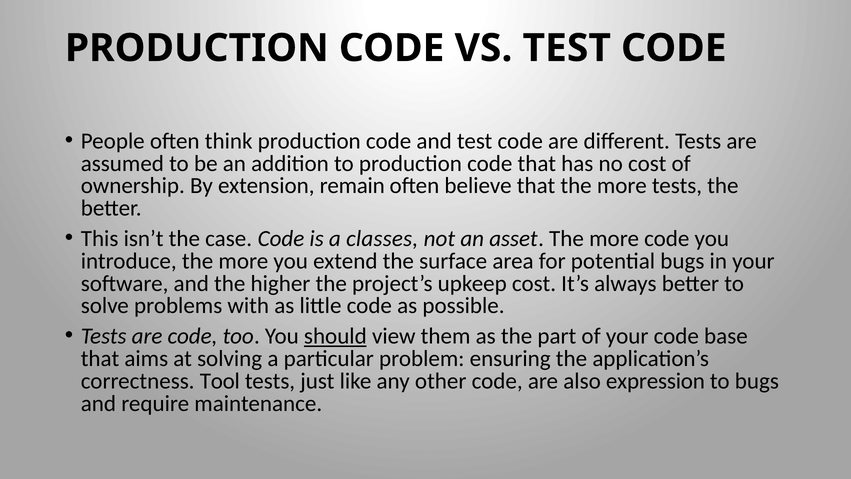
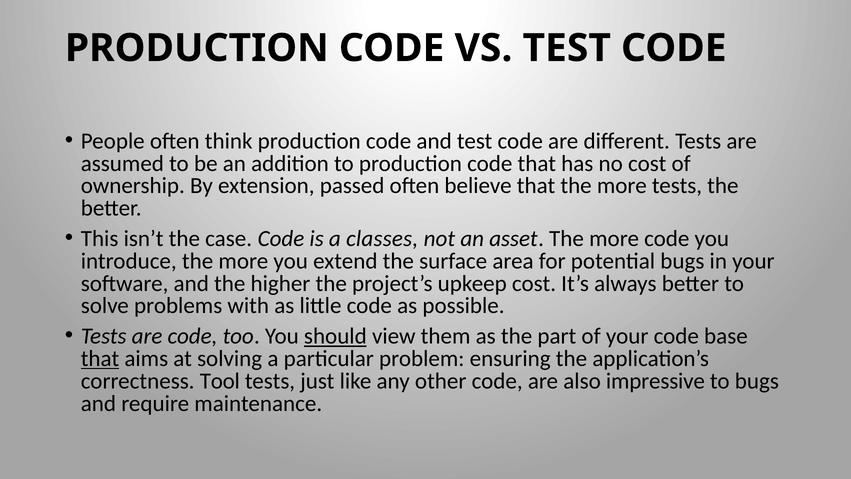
remain: remain -> passed
that at (100, 358) underline: none -> present
expression: expression -> impressive
